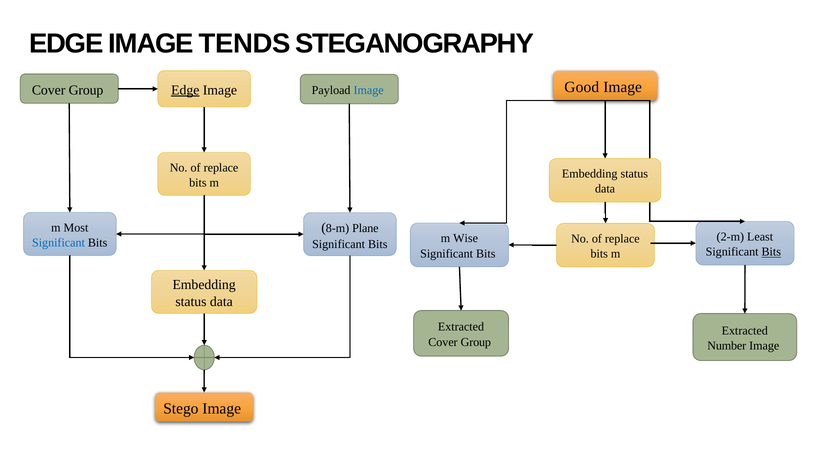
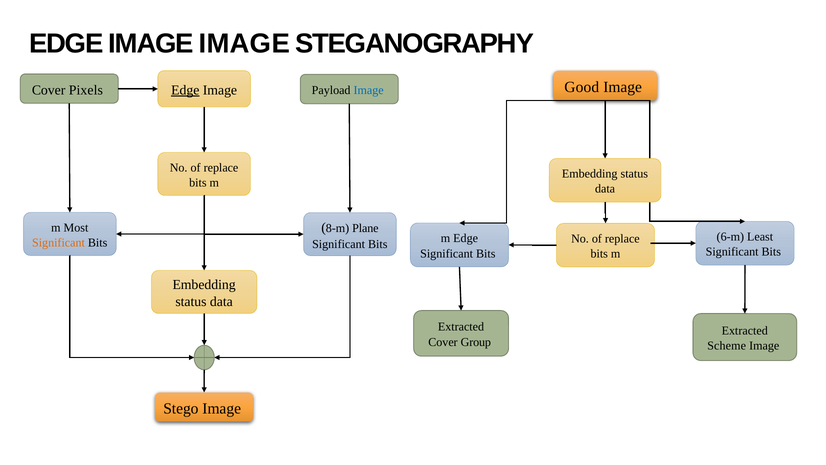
IMAGE TENDS: TENDS -> IMAGE
Group at (86, 90): Group -> Pixels
2-m: 2-m -> 6-m
m Wise: Wise -> Edge
Significant at (58, 243) colour: blue -> orange
Bits at (771, 252) underline: present -> none
Number: Number -> Scheme
